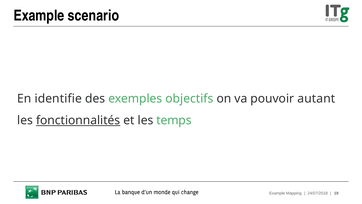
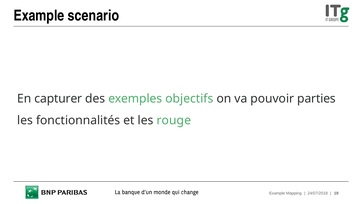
identifie: identifie -> capturer
autant: autant -> parties
fonctionnalités underline: present -> none
temps: temps -> rouge
